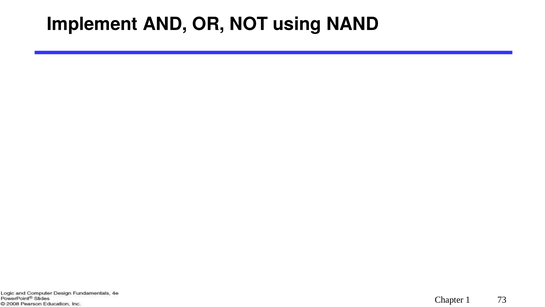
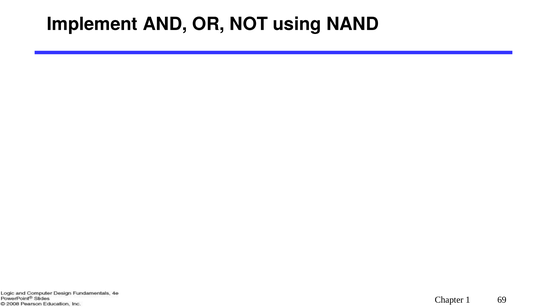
73: 73 -> 69
